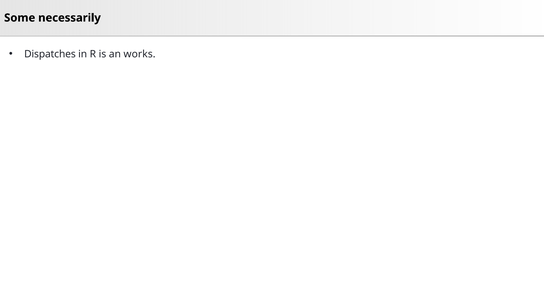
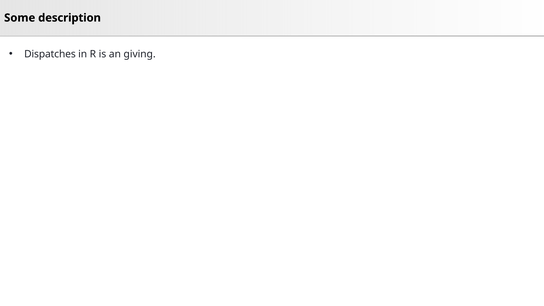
necessarily: necessarily -> description
works: works -> giving
